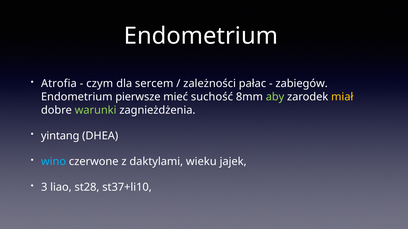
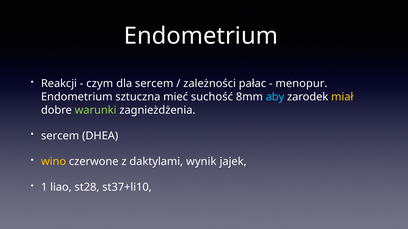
Atrofia: Atrofia -> Reakcji
zabiegów: zabiegów -> menopur
pierwsze: pierwsze -> sztuczna
aby colour: light green -> light blue
yintang at (60, 136): yintang -> sercem
wino colour: light blue -> yellow
wieku: wieku -> wynik
3: 3 -> 1
